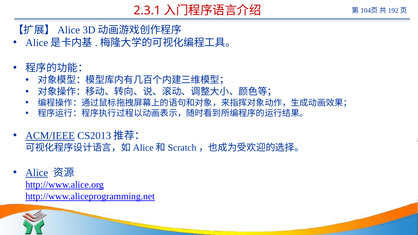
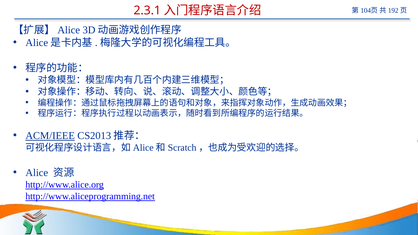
Alice underline: present -> none
